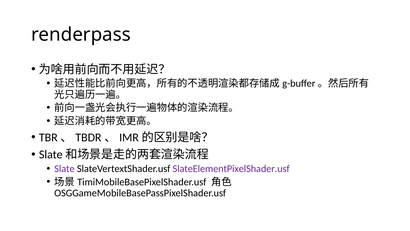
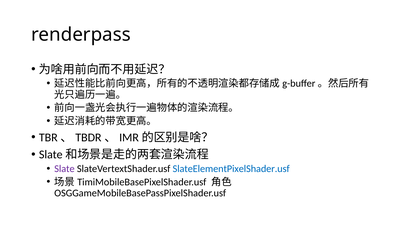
SlateElementPixelShader.usf colour: purple -> blue
